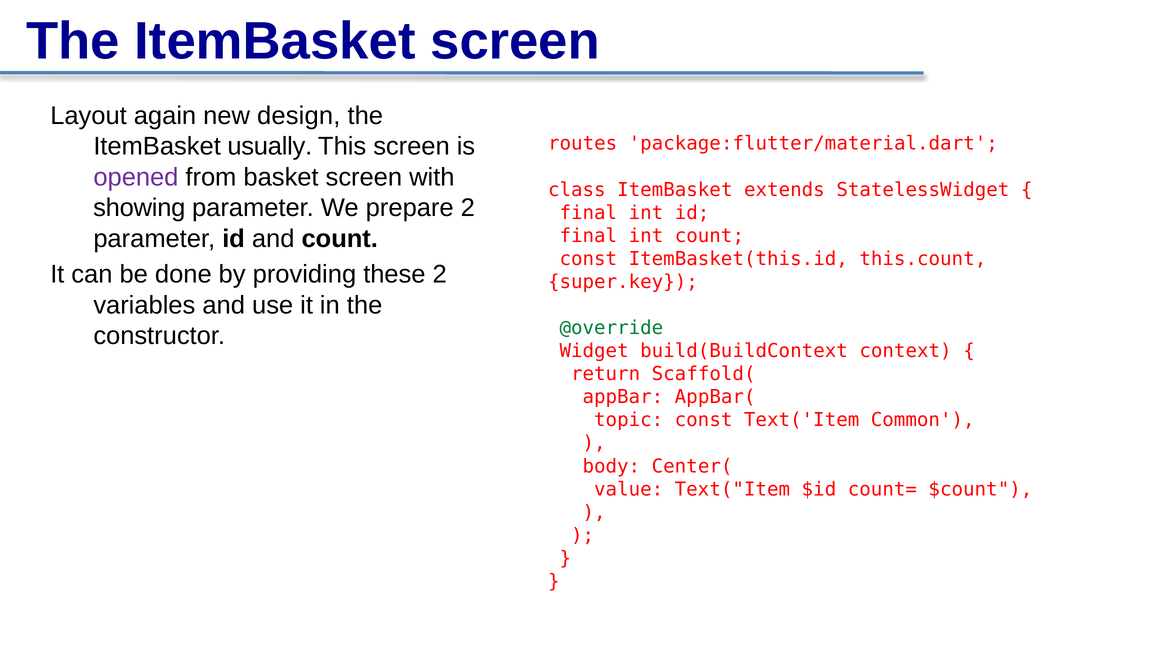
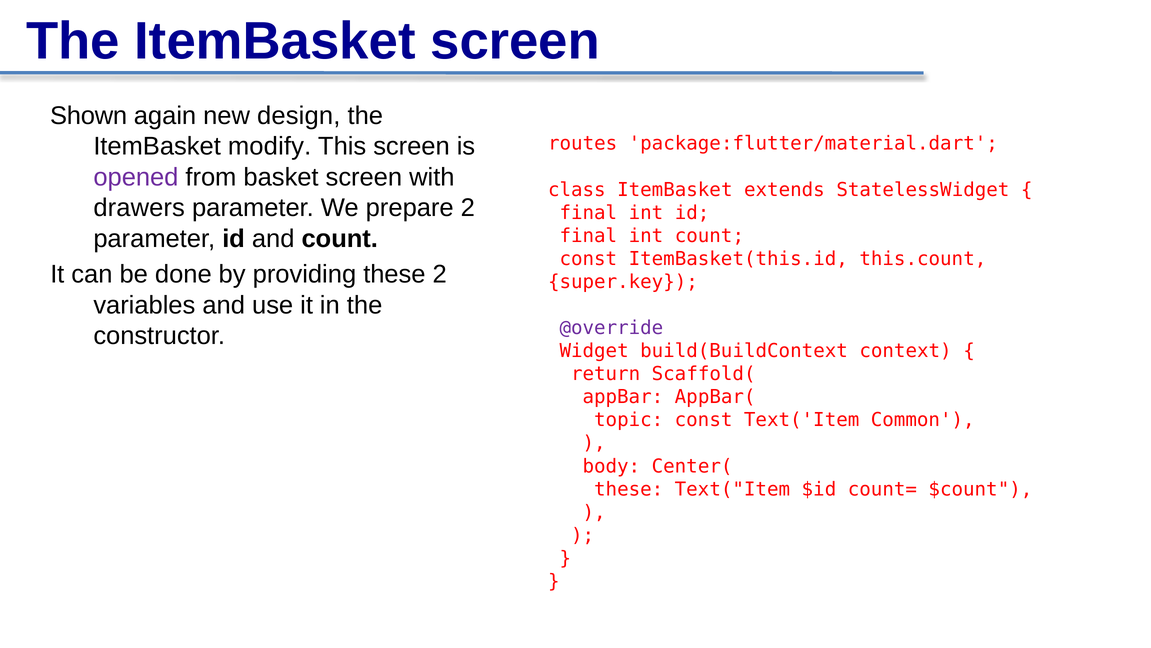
Layout: Layout -> Shown
usually: usually -> modify
showing: showing -> drawers
@override colour: green -> purple
value at (629, 489): value -> these
